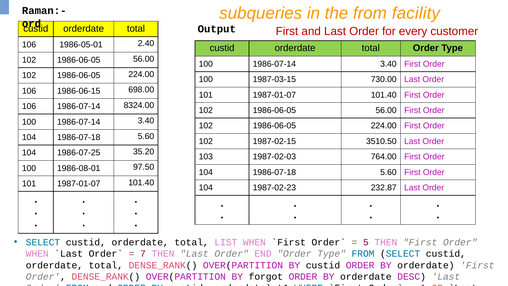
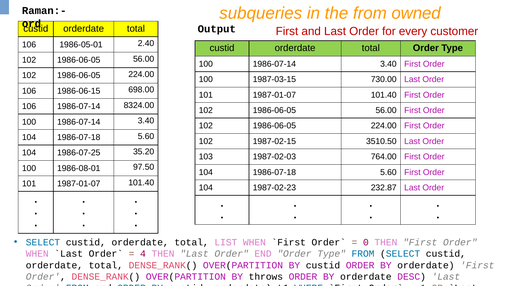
facility: facility -> owned
5: 5 -> 0
7: 7 -> 4
forgot: forgot -> throws
